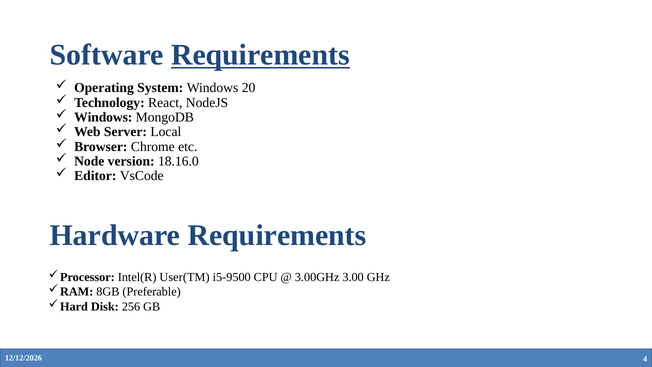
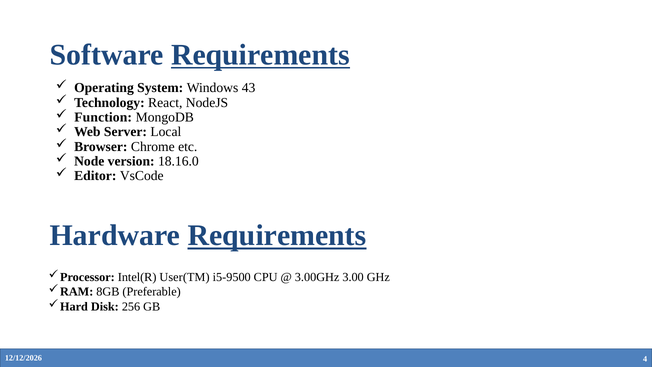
20: 20 -> 43
Windows at (103, 117): Windows -> Function
Requirements at (277, 235) underline: none -> present
